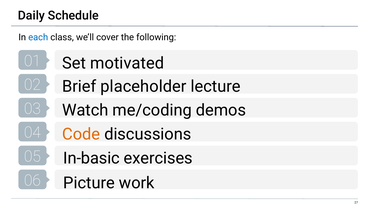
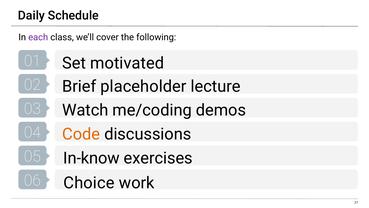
each colour: blue -> purple
In-basic: In-basic -> In-know
Picture: Picture -> Choice
